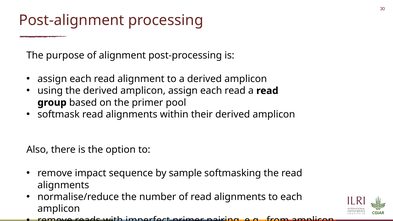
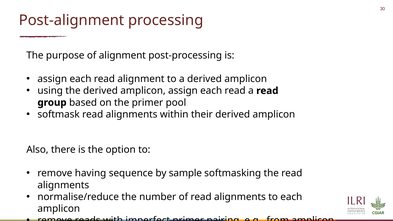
impact: impact -> having
